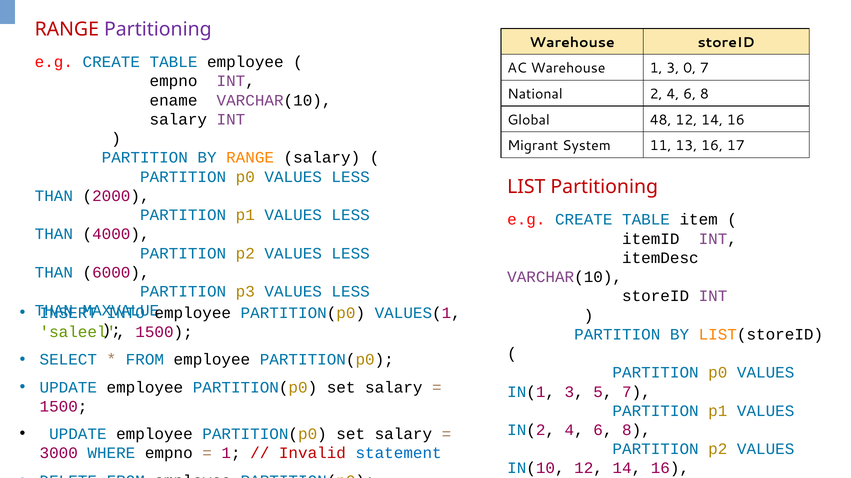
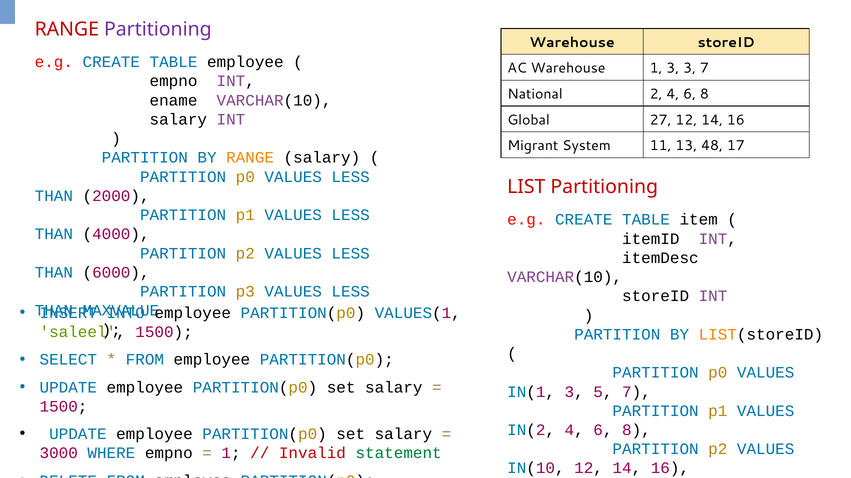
3 0: 0 -> 3
48: 48 -> 27
13 16: 16 -> 48
statement colour: blue -> green
